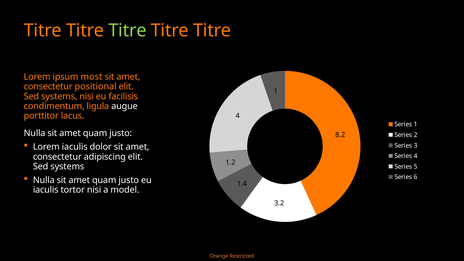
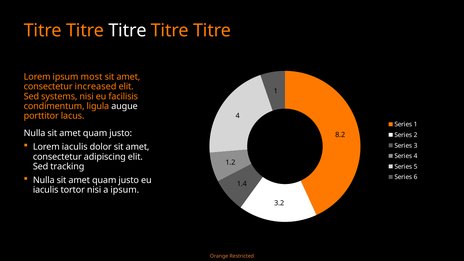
Titre at (127, 31) colour: light green -> white
positional: positional -> increased
systems at (67, 166): systems -> tracking
a model: model -> ipsum
